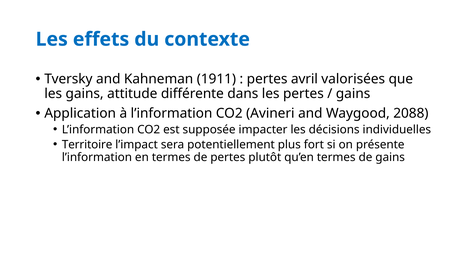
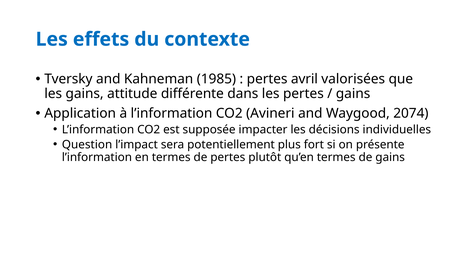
1911: 1911 -> 1985
2088: 2088 -> 2074
Territoire: Territoire -> Question
